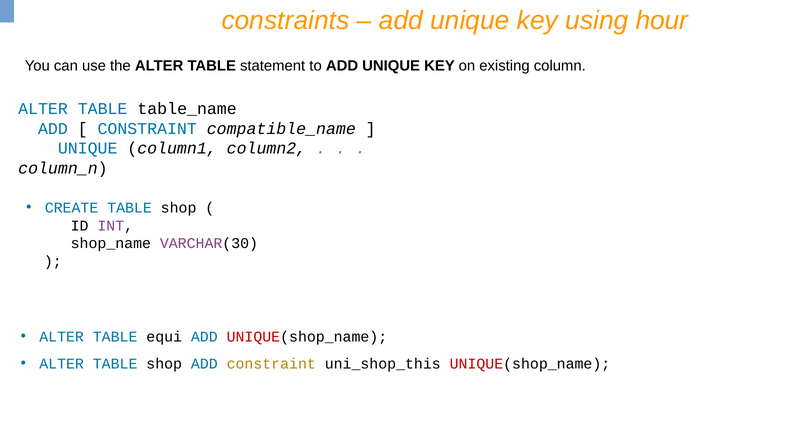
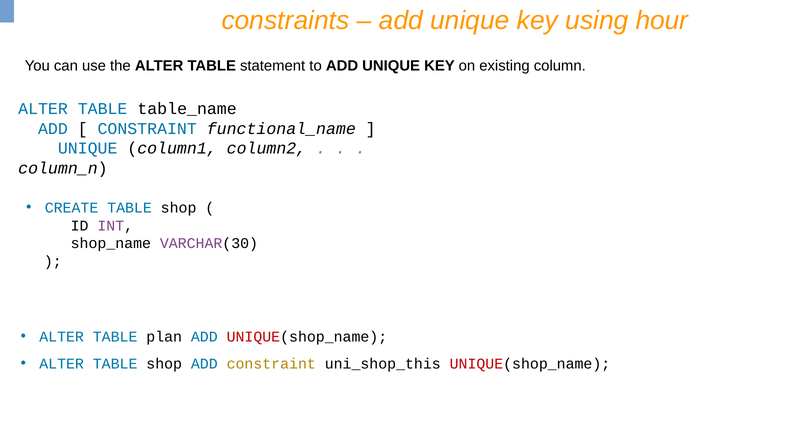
compatible_name: compatible_name -> functional_name
equi: equi -> plan
